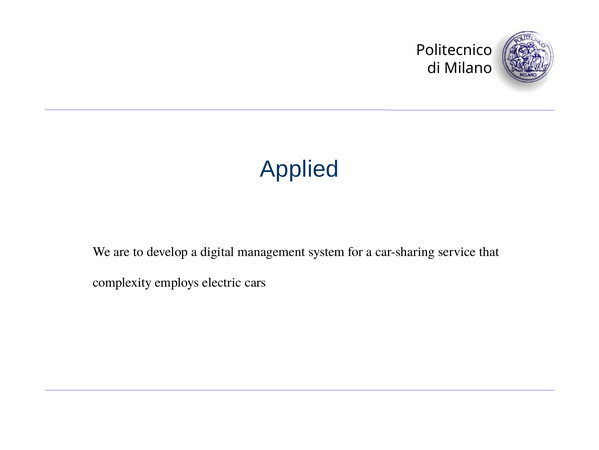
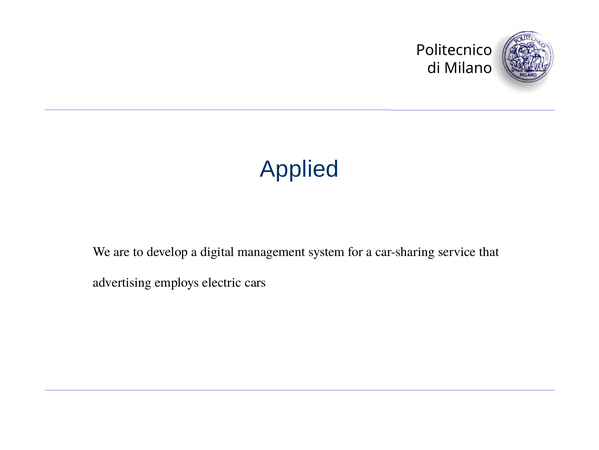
complexity: complexity -> advertising
